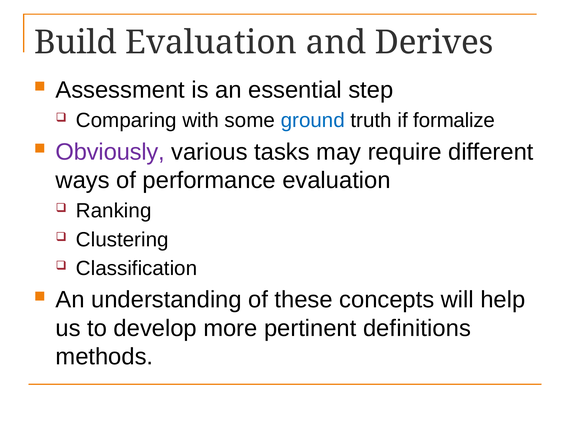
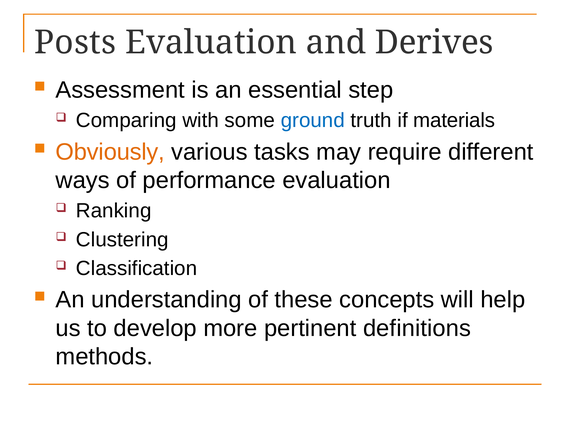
Build: Build -> Posts
formalize: formalize -> materials
Obviously colour: purple -> orange
